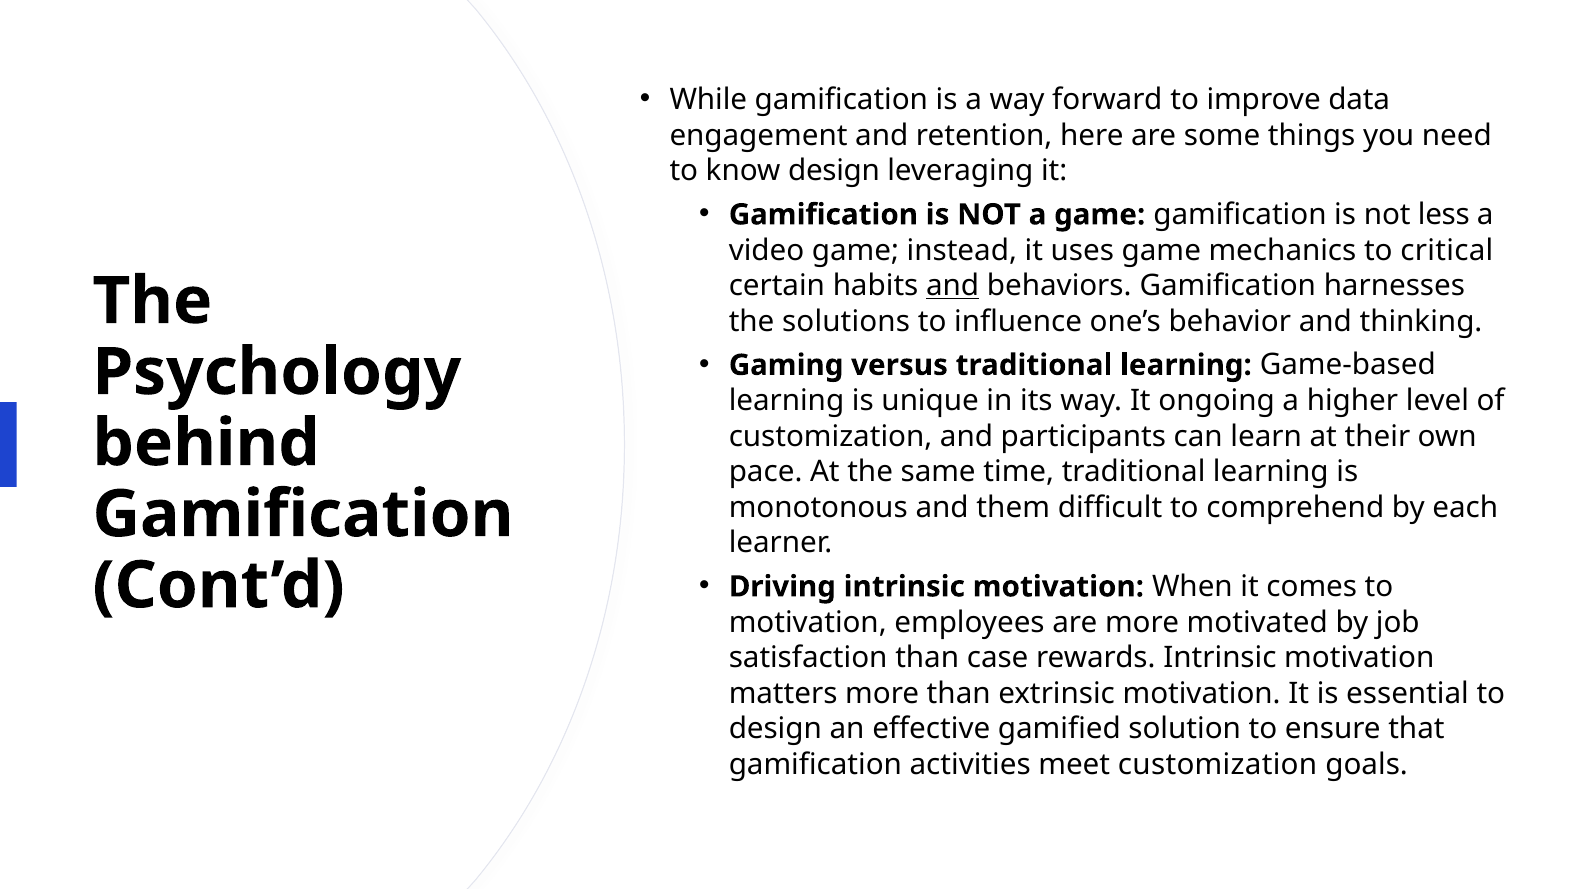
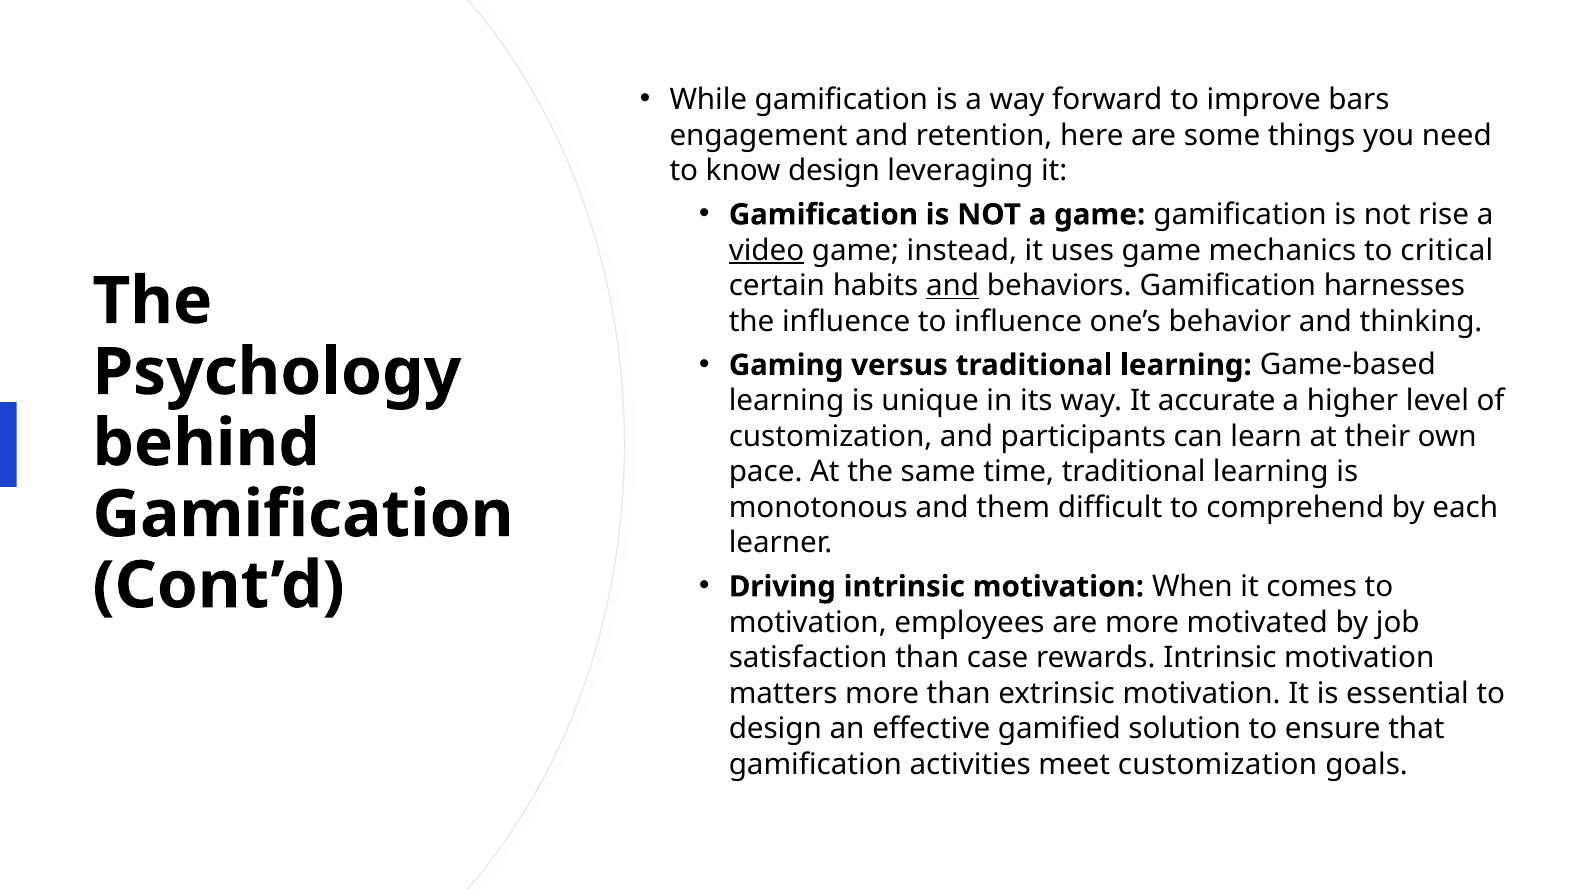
data: data -> bars
less: less -> rise
video underline: none -> present
the solutions: solutions -> influence
ongoing: ongoing -> accurate
